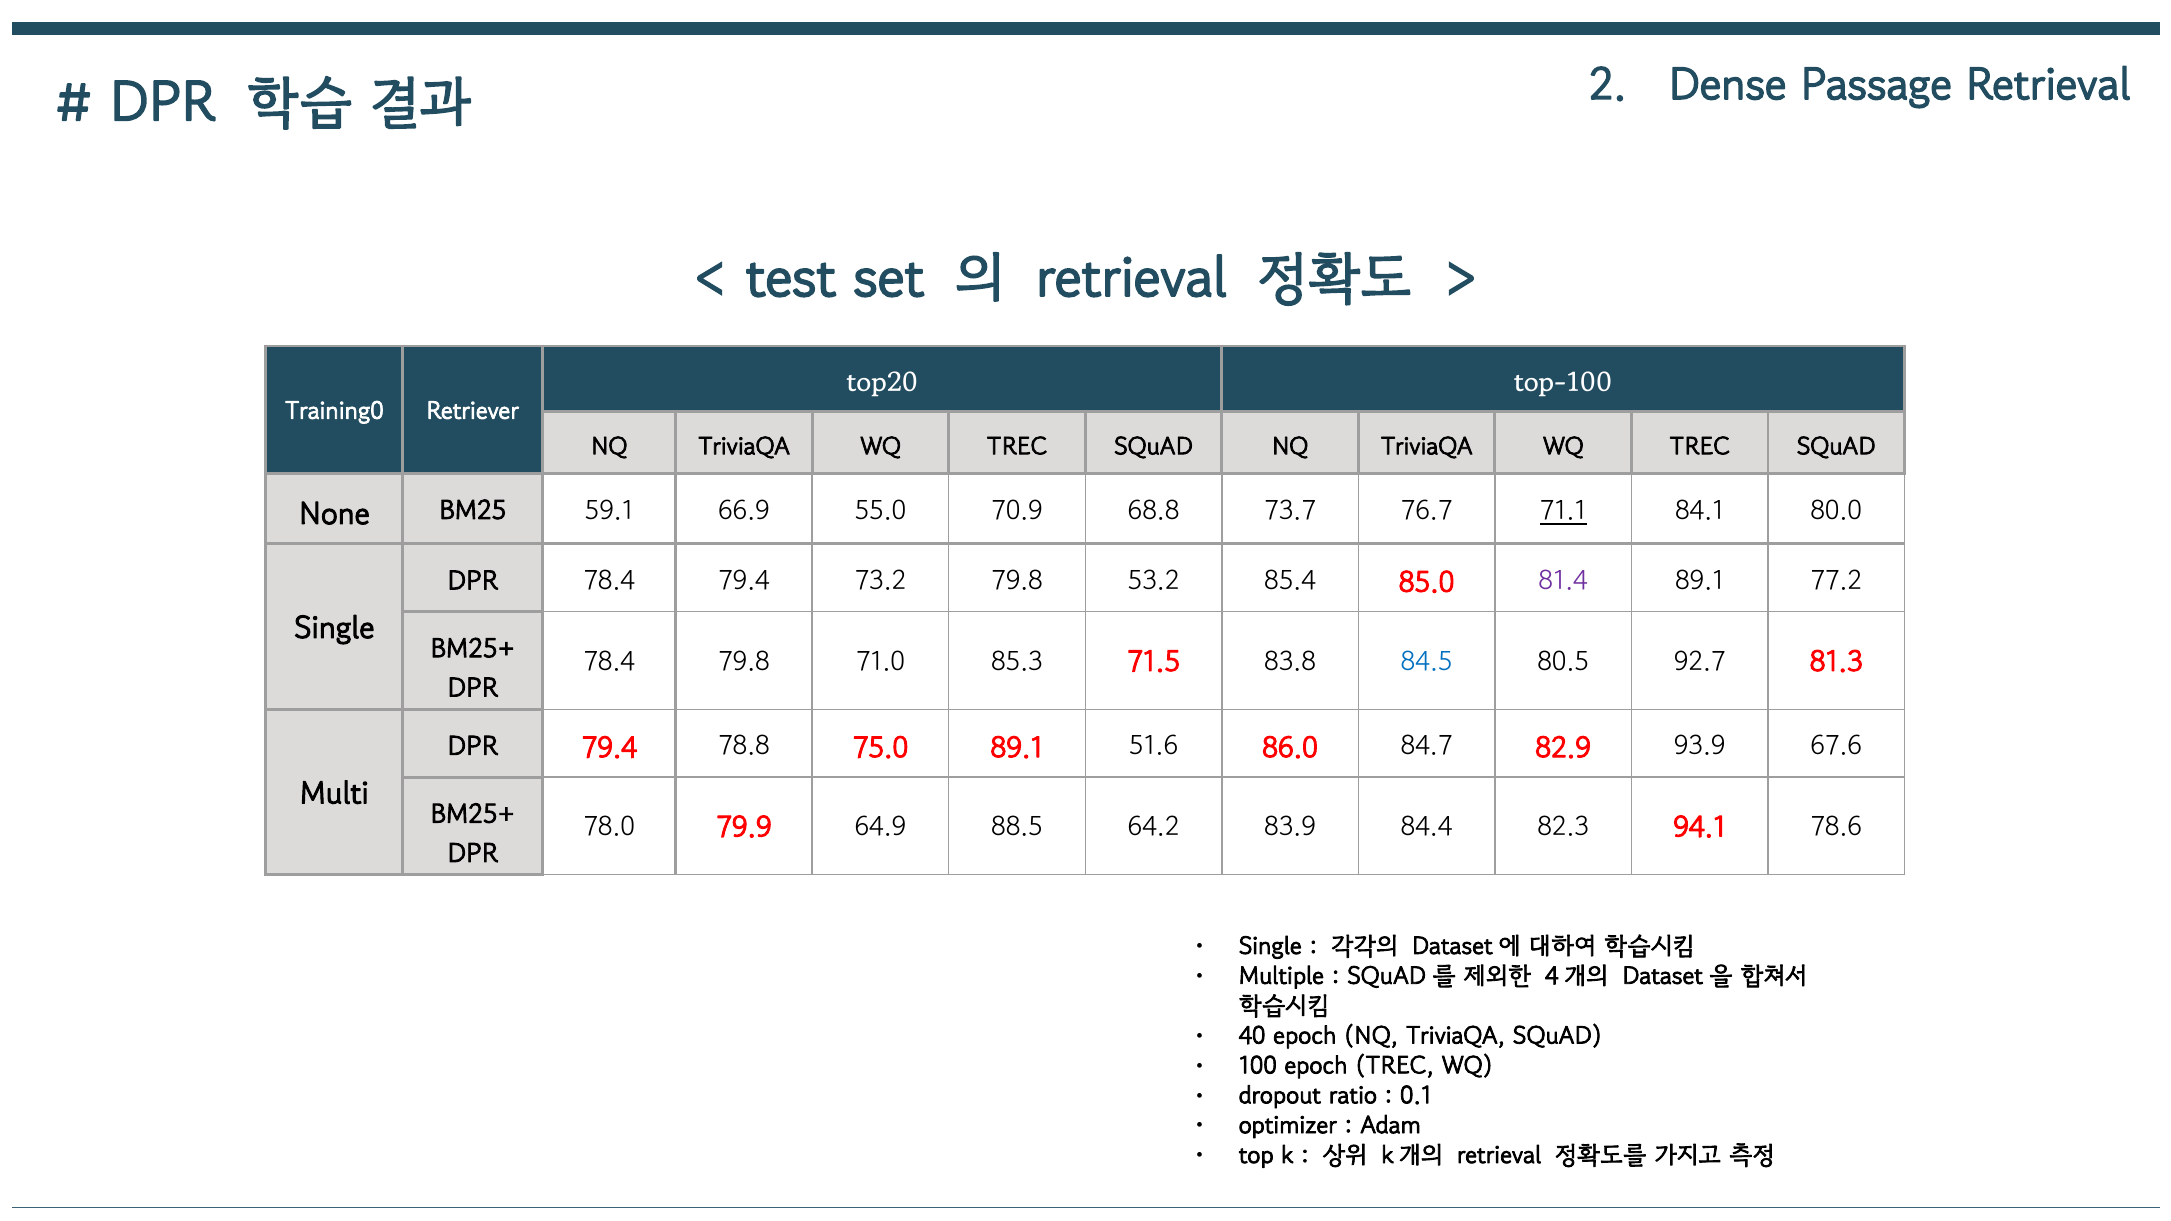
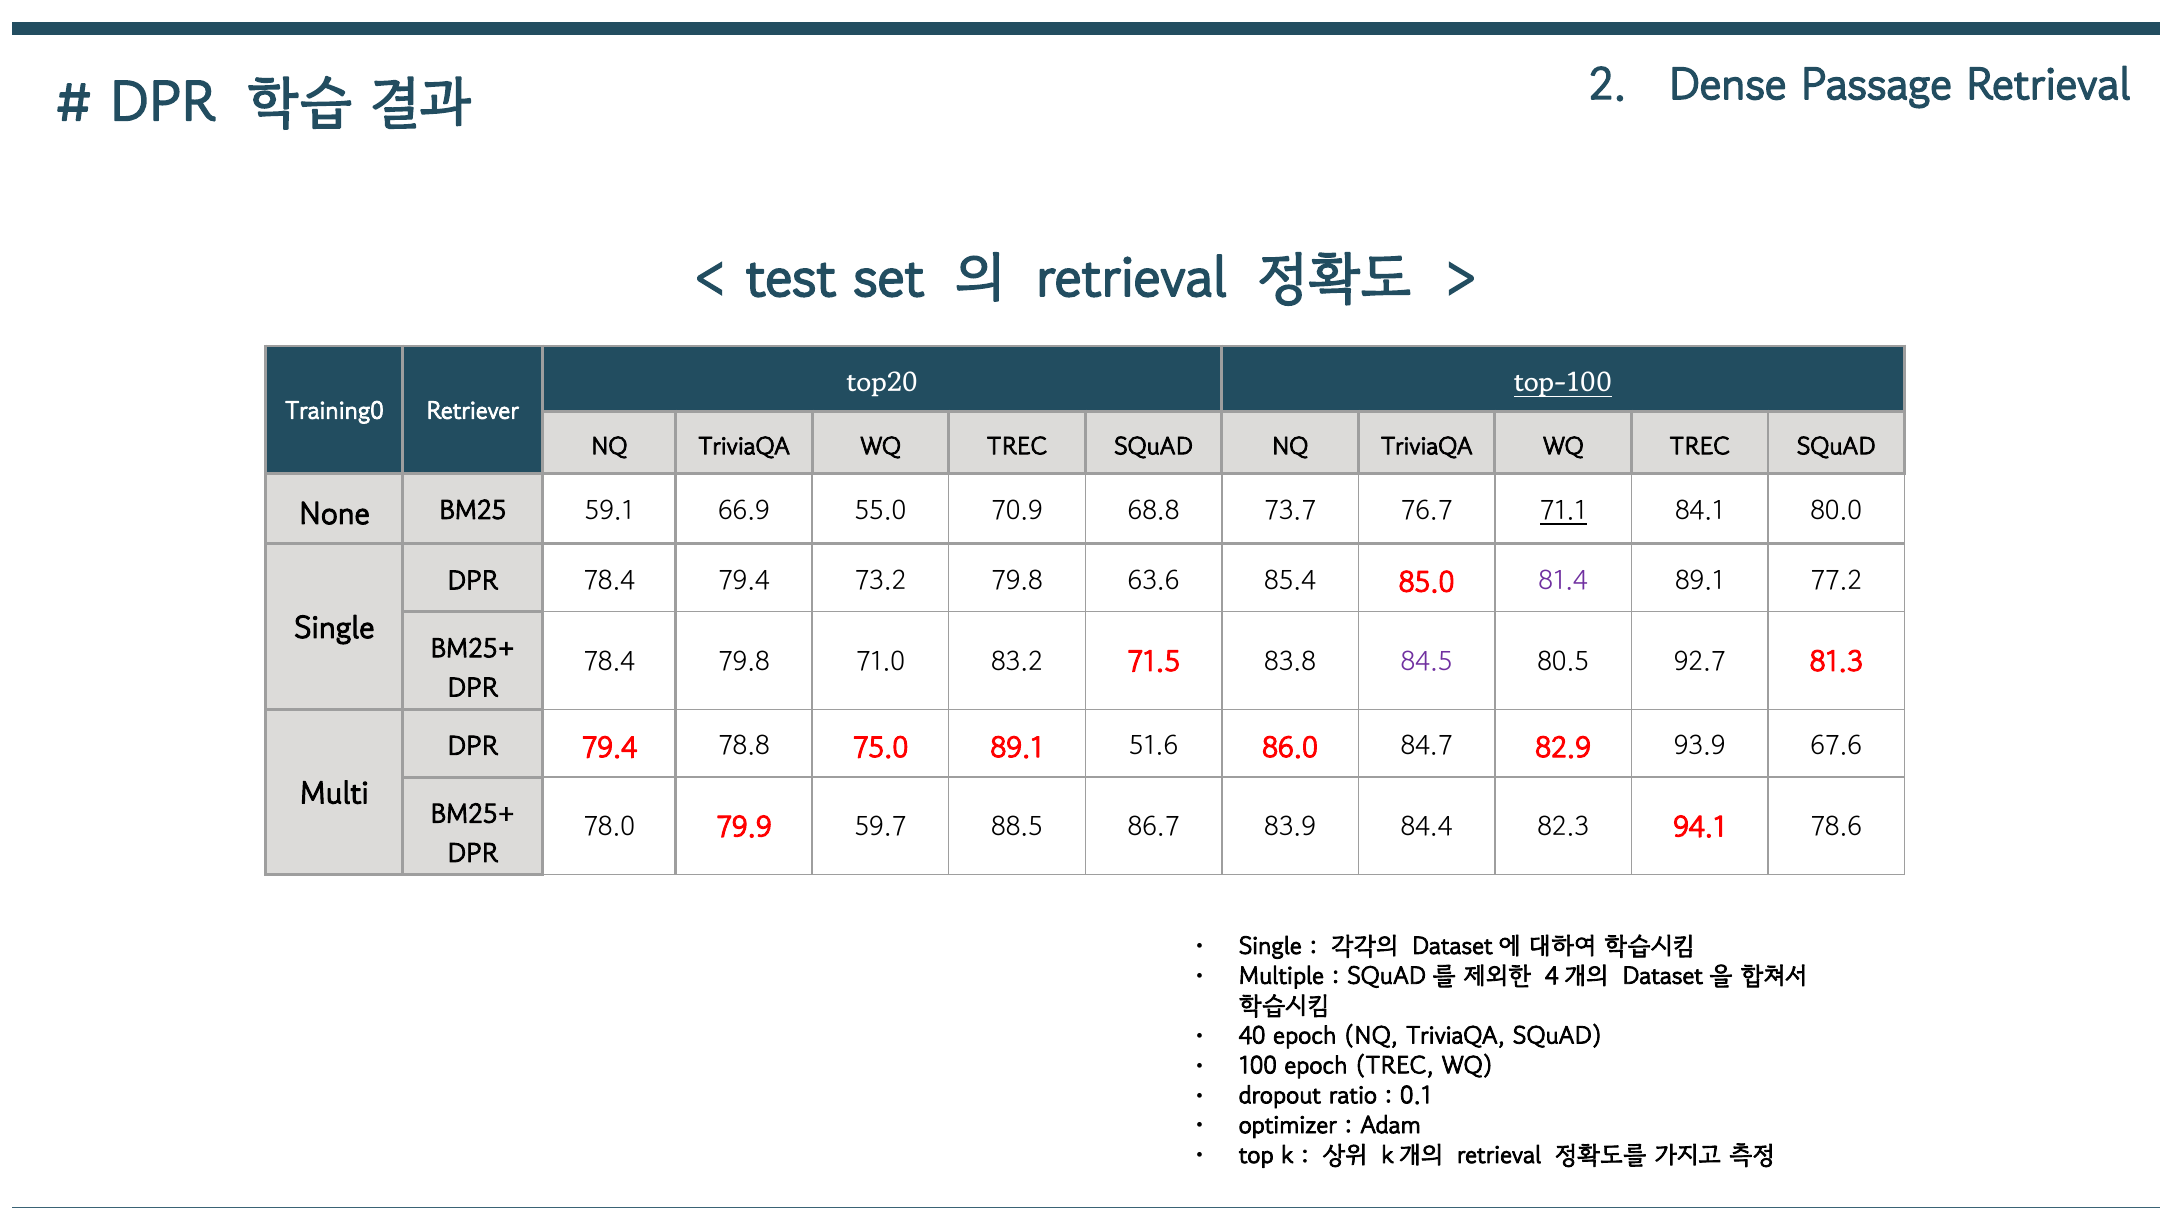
top-100 underline: none -> present
53.2: 53.2 -> 63.6
85.3: 85.3 -> 83.2
84.5 colour: blue -> purple
64.9: 64.9 -> 59.7
64.2: 64.2 -> 86.7
